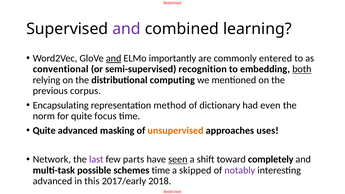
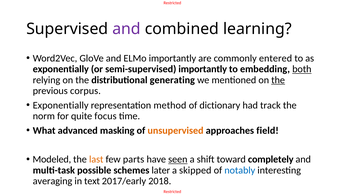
and at (114, 58) underline: present -> none
conventional at (61, 69): conventional -> exponentially
semi-supervised recognition: recognition -> importantly
computing: computing -> generating
the at (278, 80) underline: none -> present
Encapsulating at (61, 105): Encapsulating -> Exponentially
even: even -> track
Quite at (44, 131): Quite -> What
uses: uses -> field
Network: Network -> Modeled
last colour: purple -> orange
schemes time: time -> later
notably colour: purple -> blue
advanced at (52, 181): advanced -> averaging
this: this -> text
